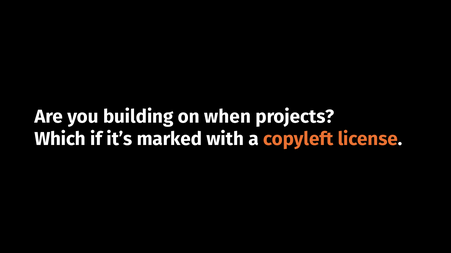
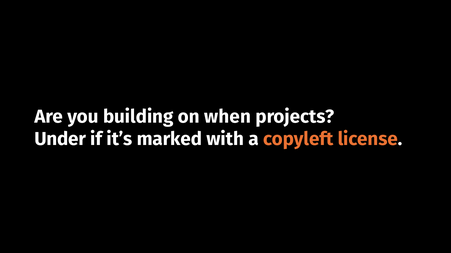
Which: Which -> Under
